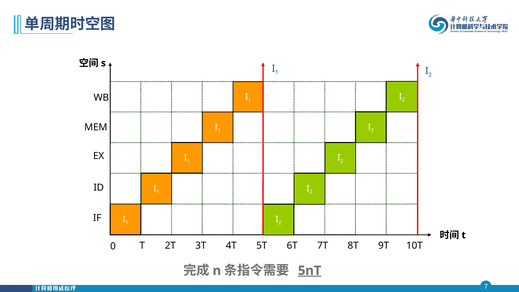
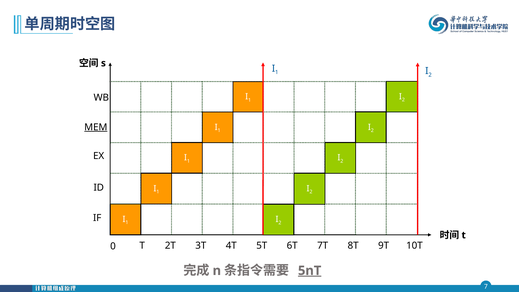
MEM underline: none -> present
